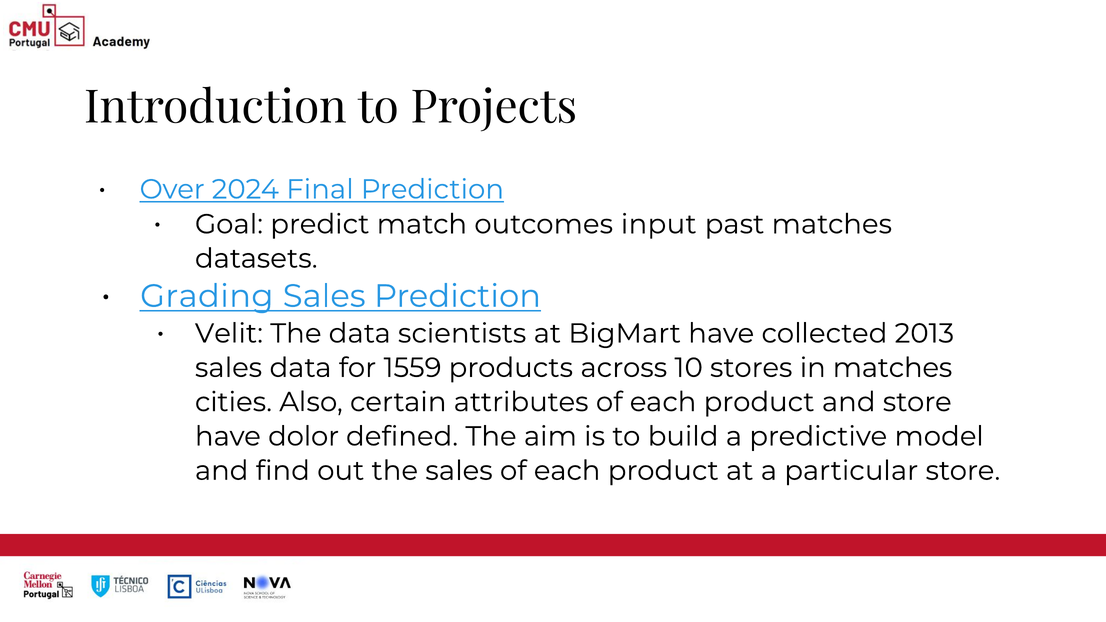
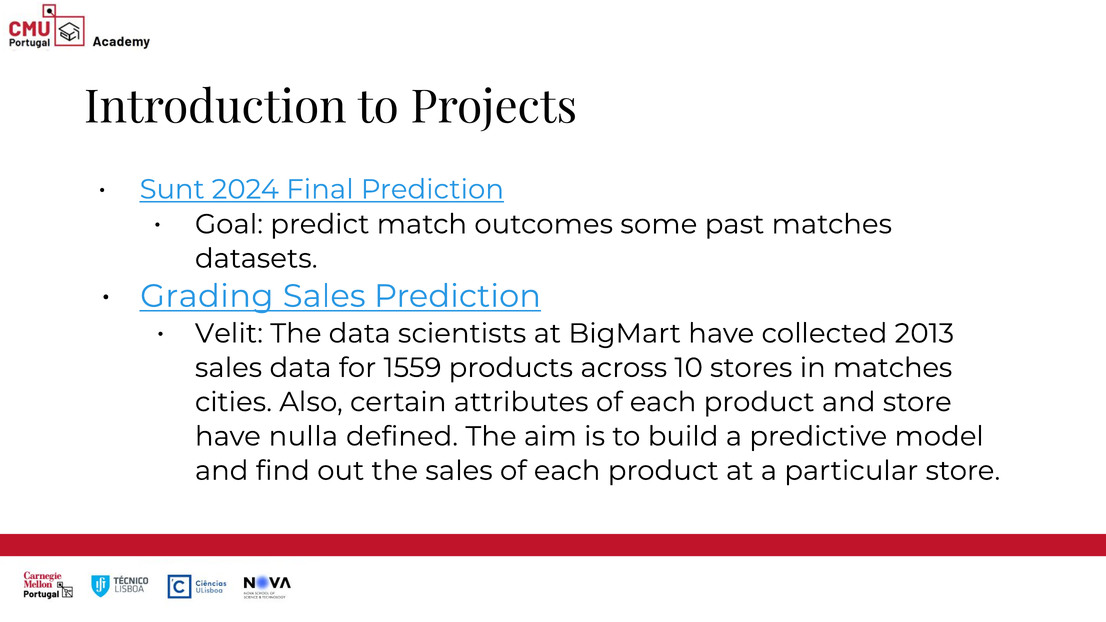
Over: Over -> Sunt
input: input -> some
dolor: dolor -> nulla
